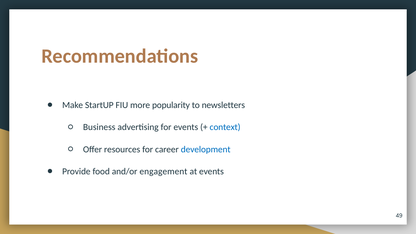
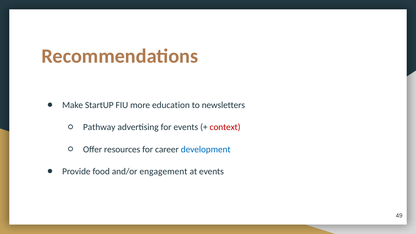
popularity: popularity -> education
Business: Business -> Pathway
context colour: blue -> red
